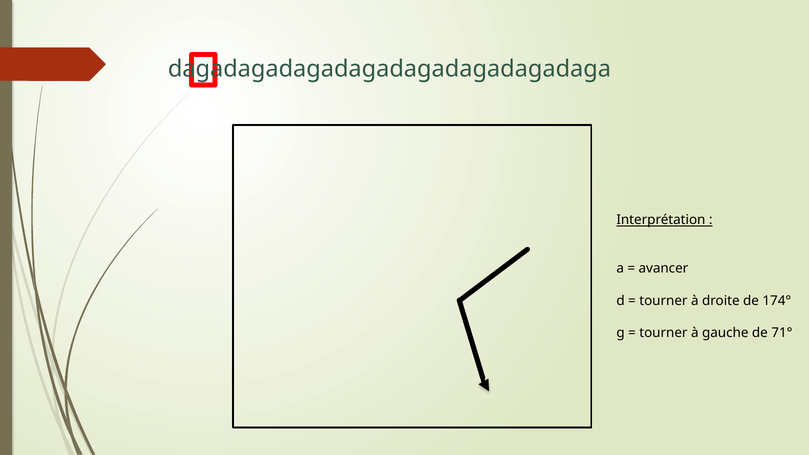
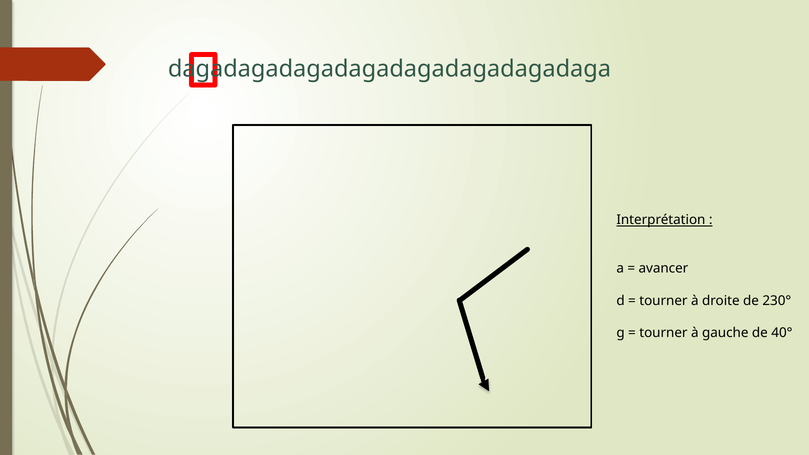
174°: 174° -> 230°
71°: 71° -> 40°
